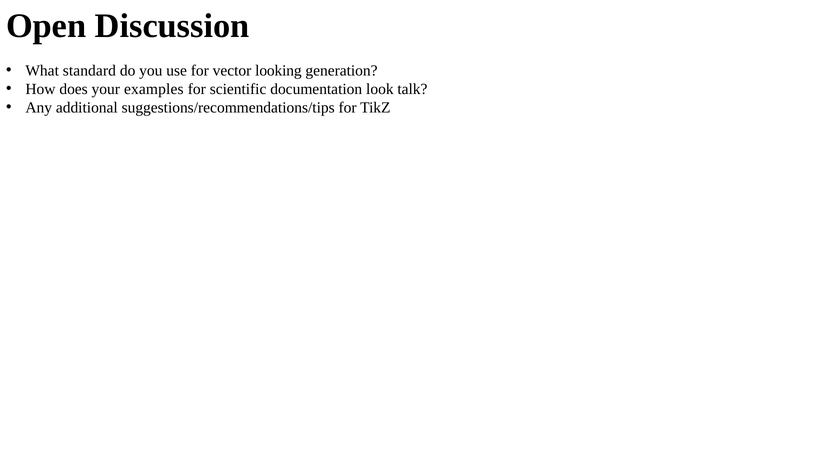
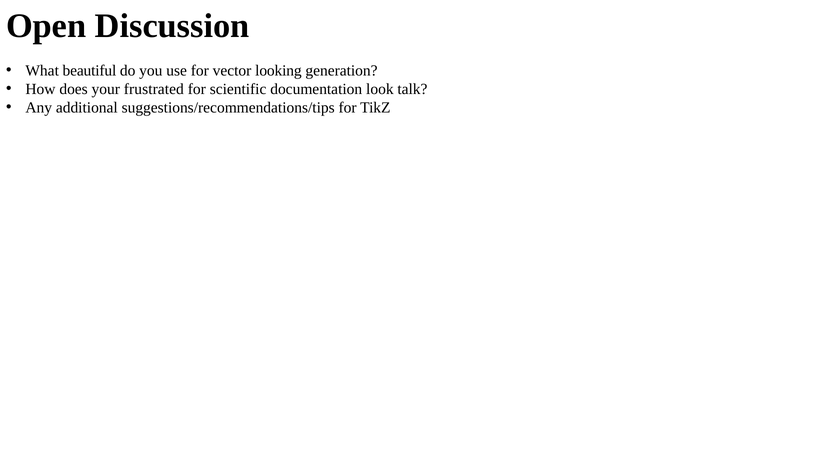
standard: standard -> beautiful
examples: examples -> frustrated
